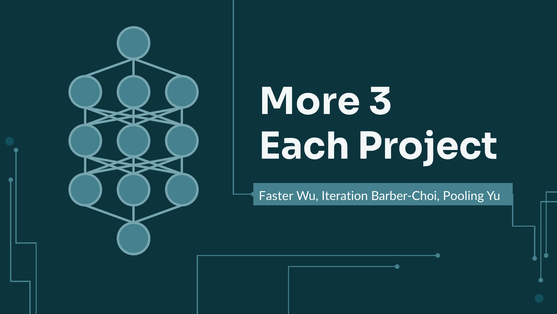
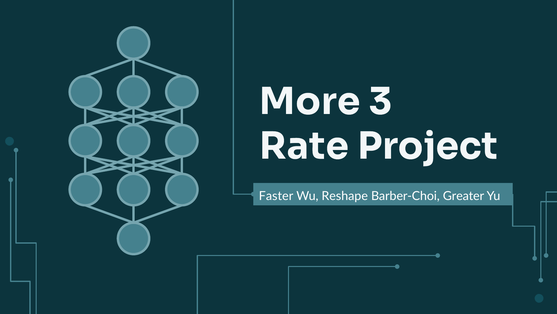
Each: Each -> Rate
Iteration: Iteration -> Reshape
Pooling: Pooling -> Greater
